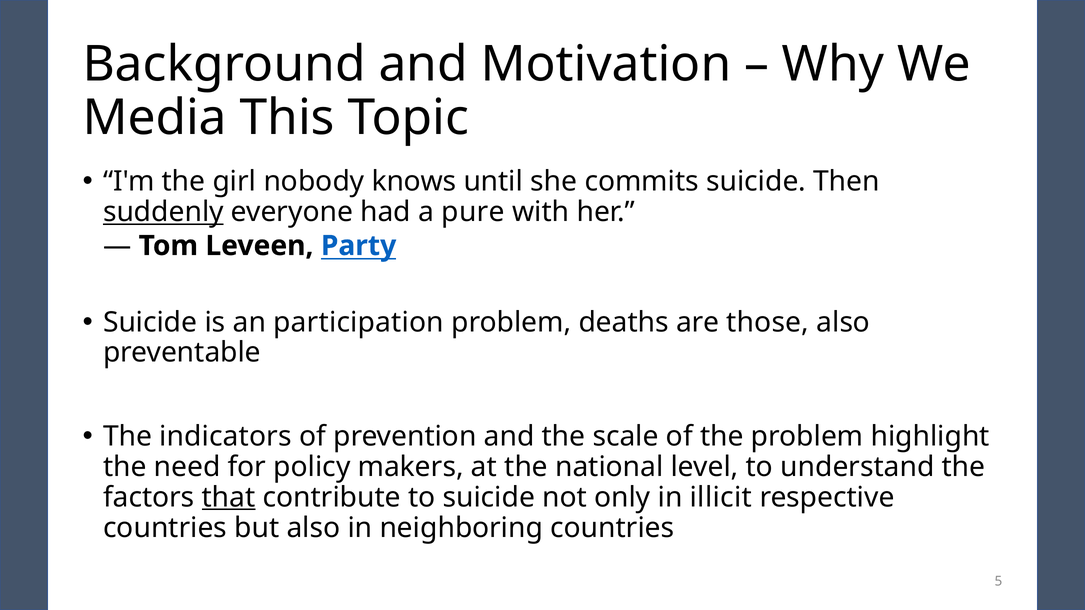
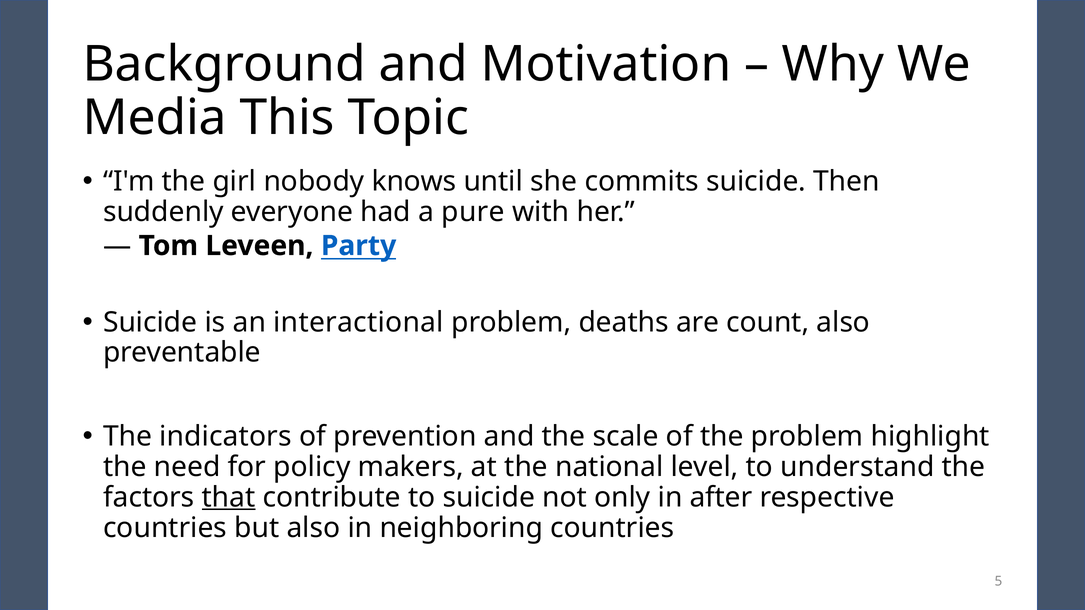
suddenly underline: present -> none
participation: participation -> interactional
those: those -> count
illicit: illicit -> after
